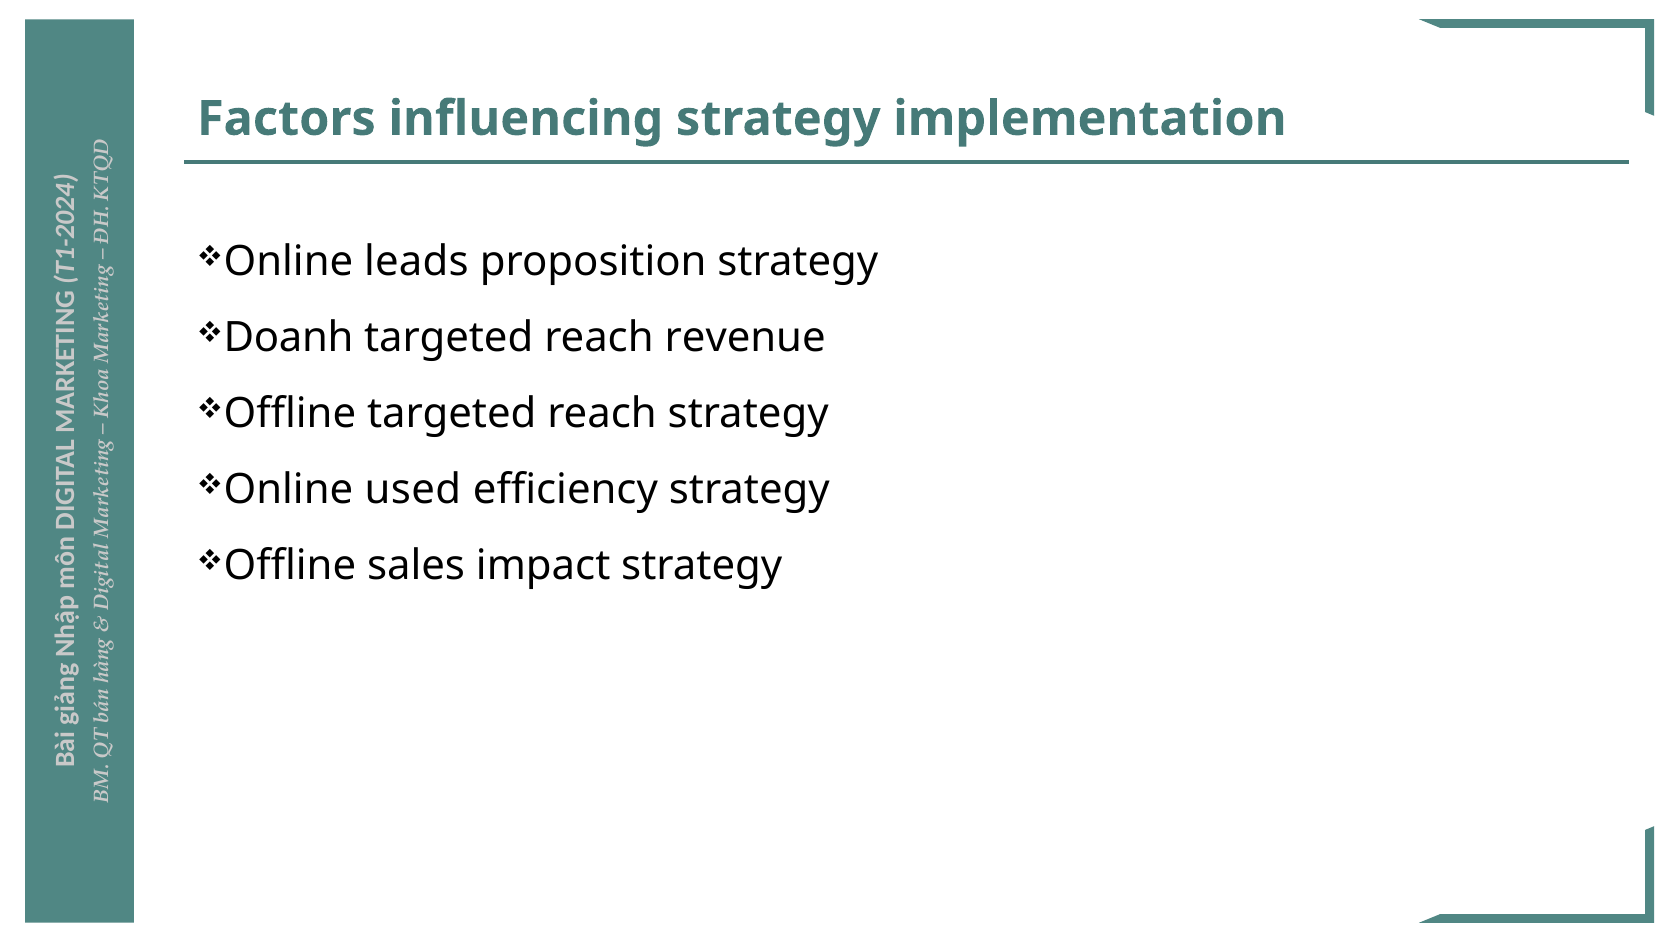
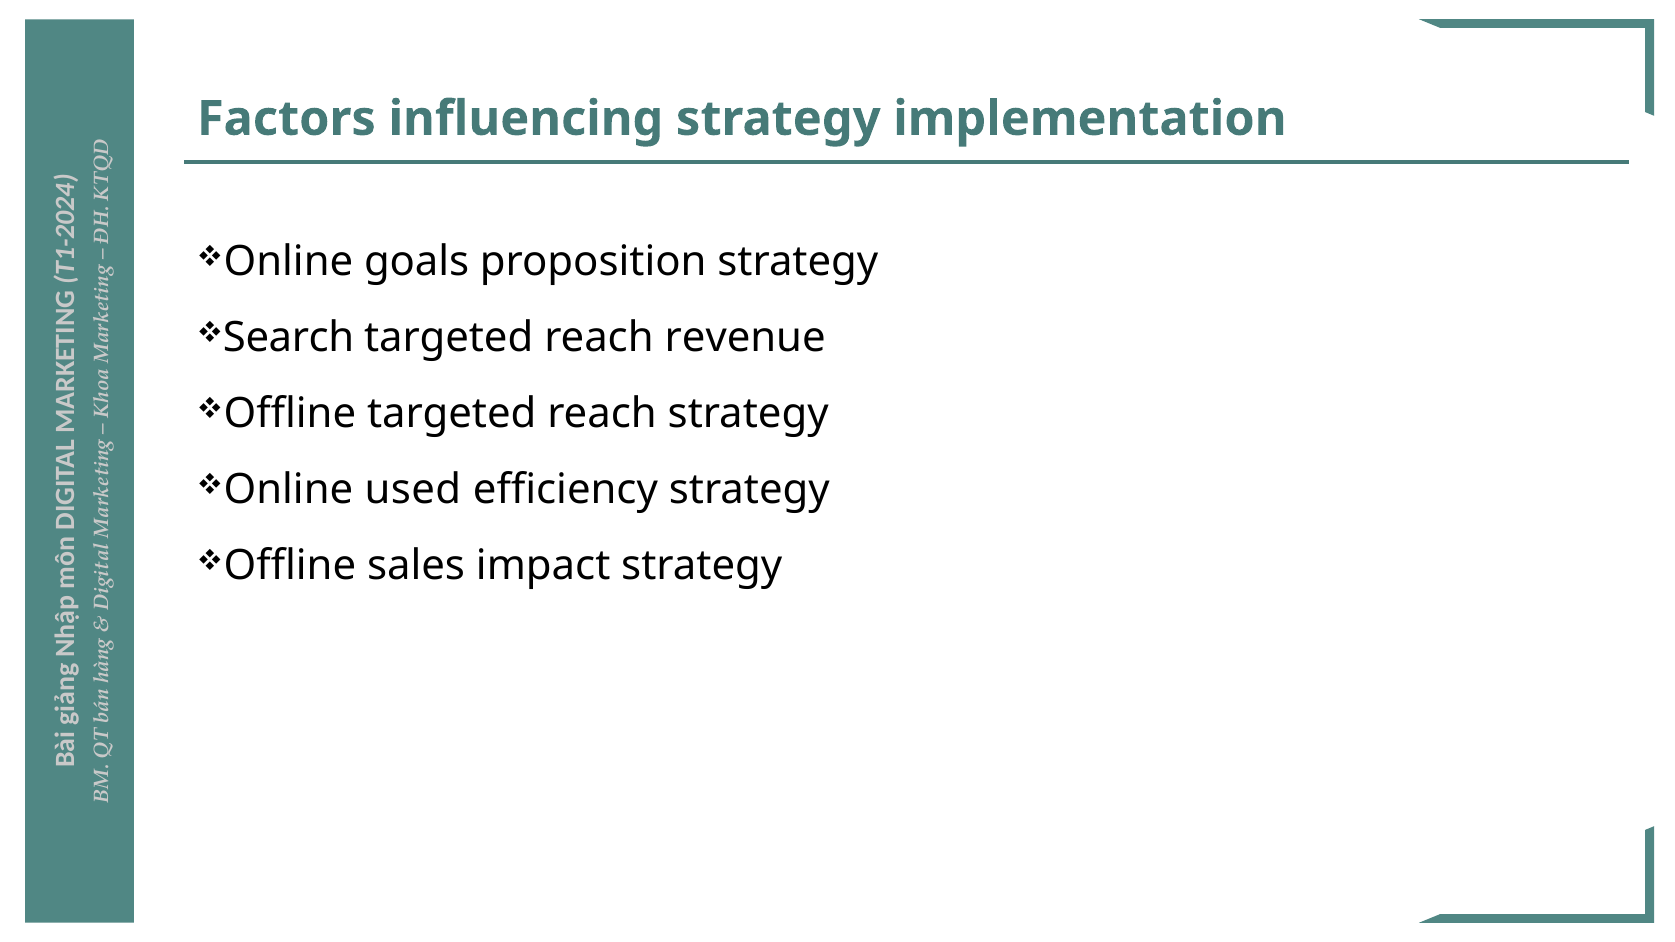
leads: leads -> goals
Doanh: Doanh -> Search
